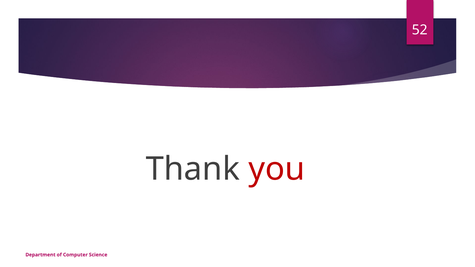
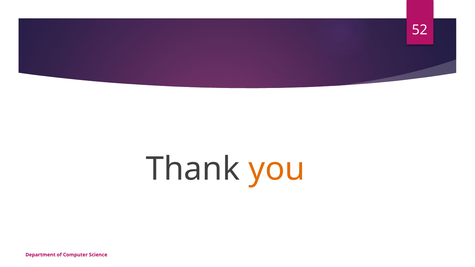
you colour: red -> orange
